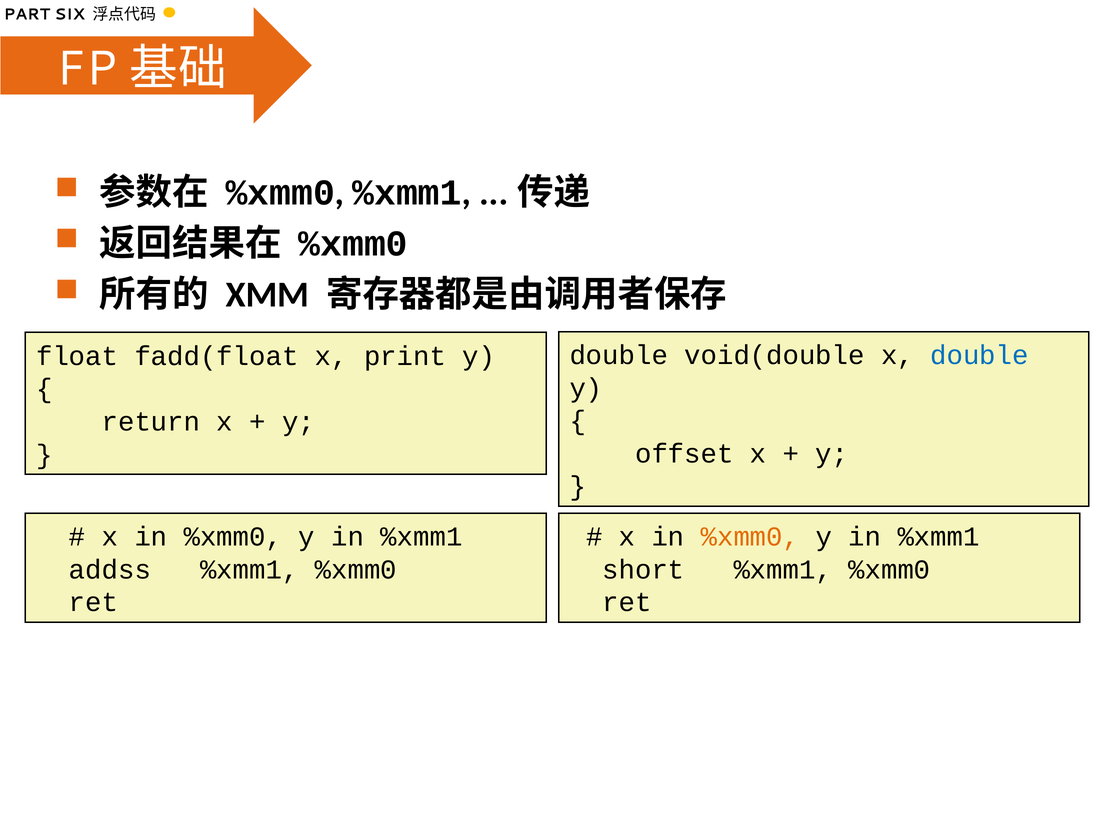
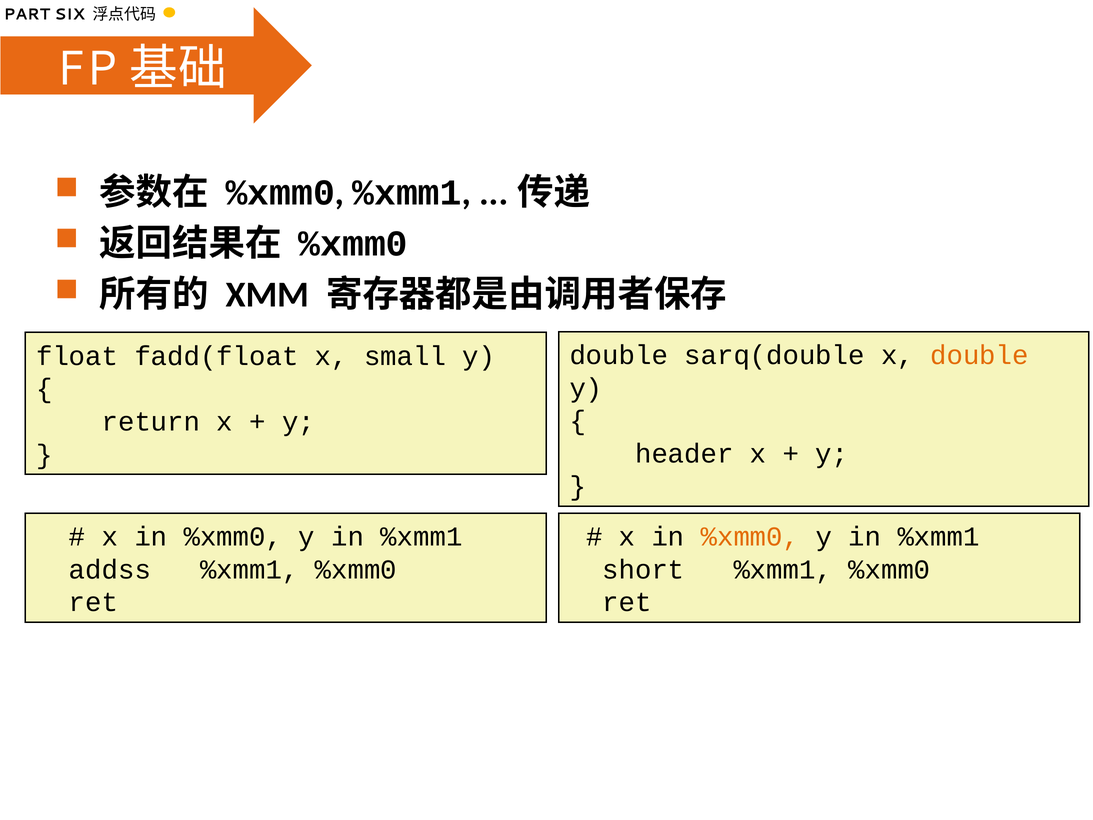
void(double: void(double -> sarq(double
double at (979, 355) colour: blue -> orange
print: print -> small
offset: offset -> header
